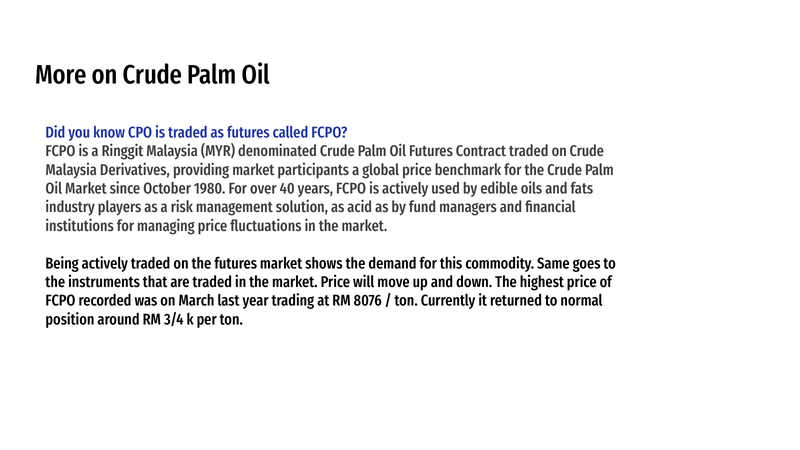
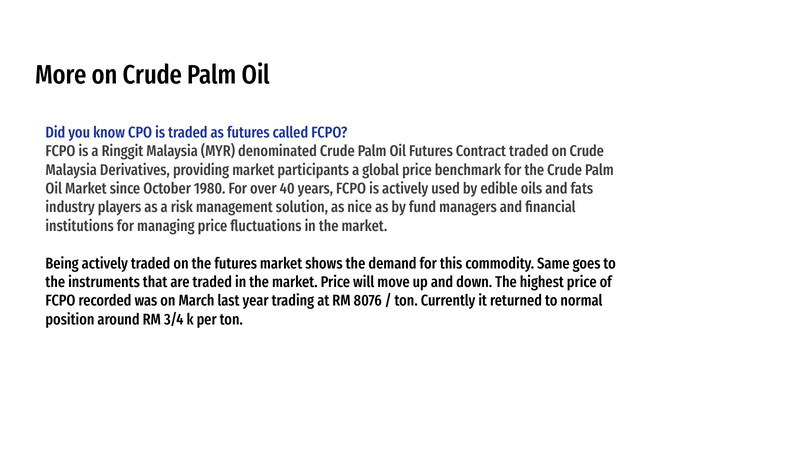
acid: acid -> nice
